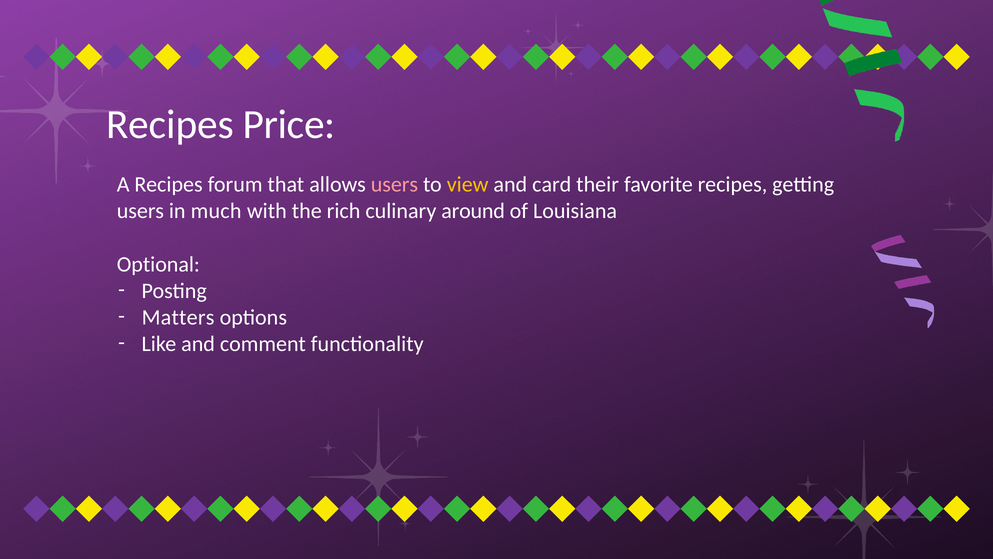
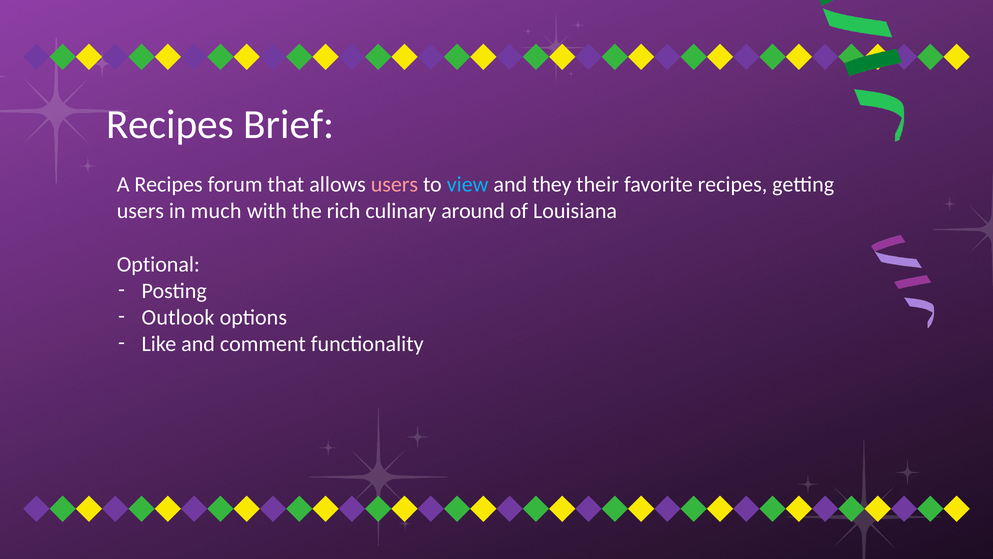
Price: Price -> Brief
view colour: yellow -> light blue
card: card -> they
Matters: Matters -> Outlook
